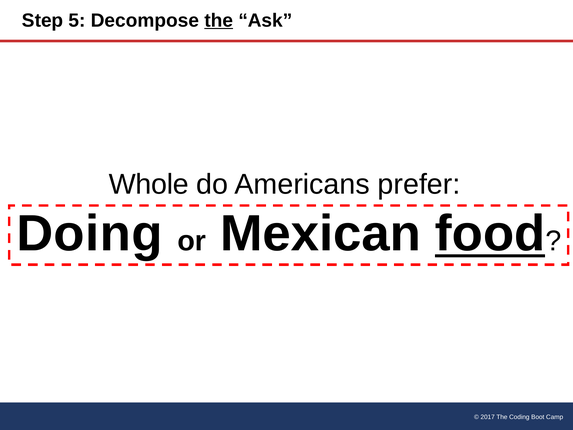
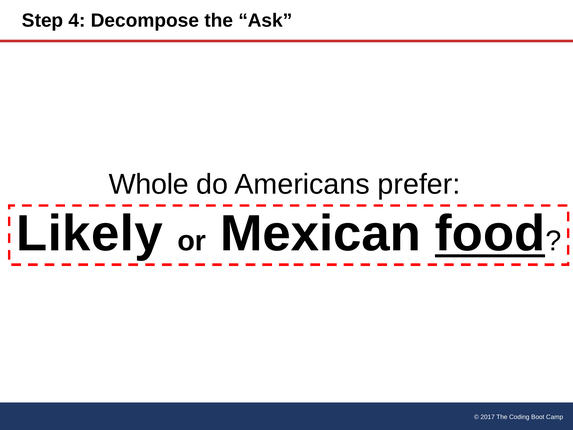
5: 5 -> 4
the at (219, 20) underline: present -> none
Doing: Doing -> Likely
